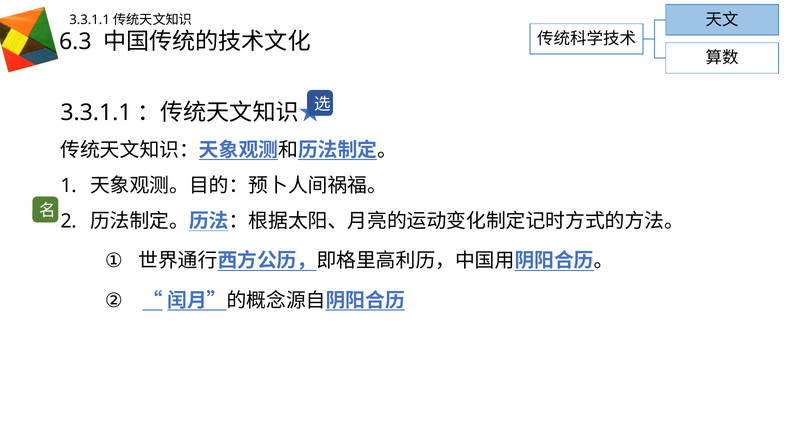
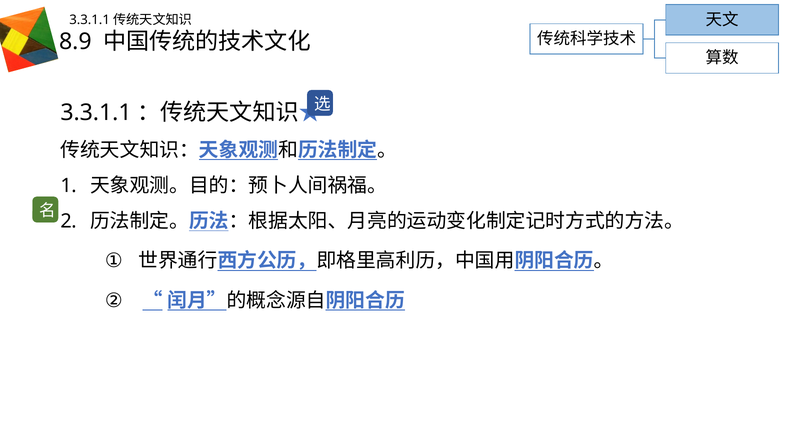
6.3: 6.3 -> 8.9
